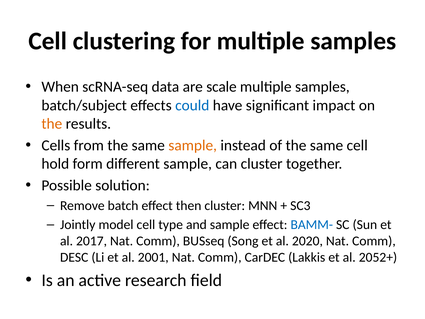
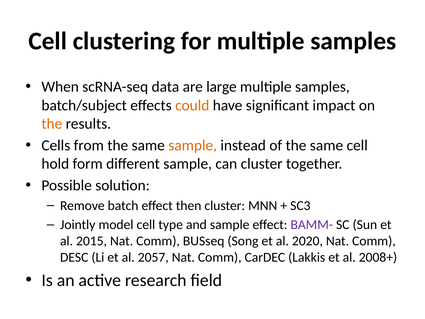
scale: scale -> large
could colour: blue -> orange
BAMM- colour: blue -> purple
2017: 2017 -> 2015
2001: 2001 -> 2057
2052+: 2052+ -> 2008+
